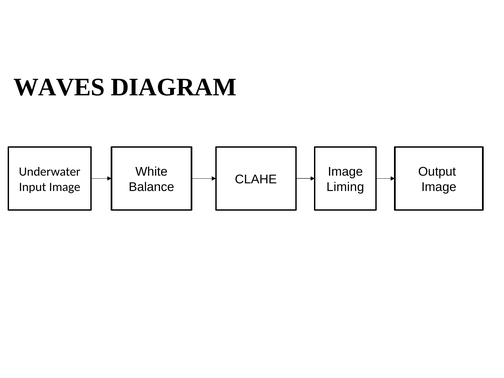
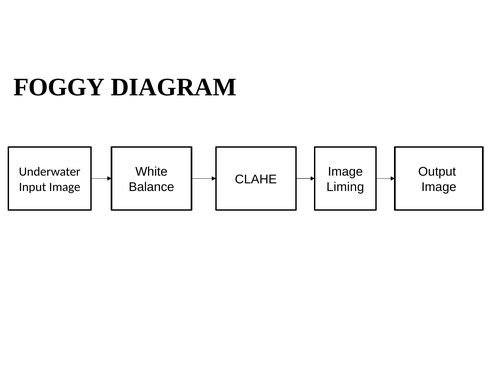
WAVES: WAVES -> FOGGY
